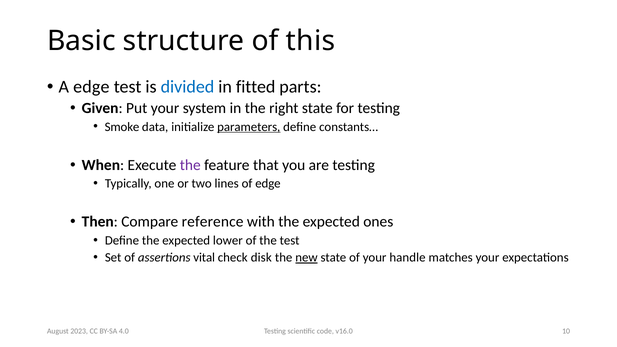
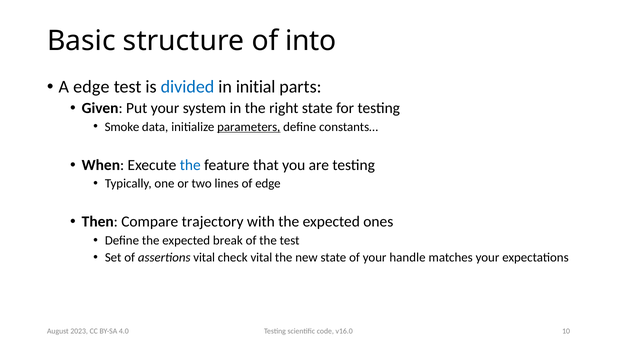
this: this -> into
fitted: fitted -> initial
the at (190, 165) colour: purple -> blue
reference: reference -> trajectory
lower: lower -> break
check disk: disk -> vital
new underline: present -> none
